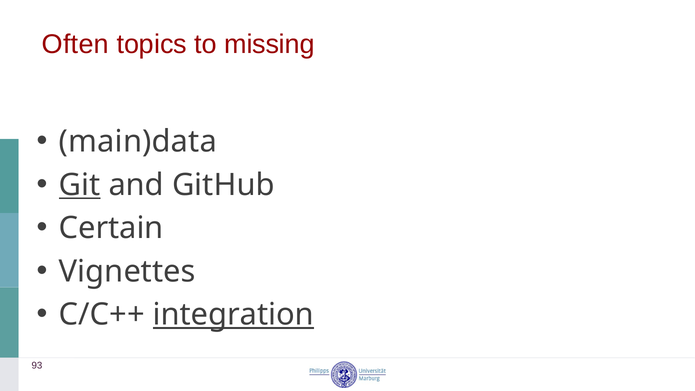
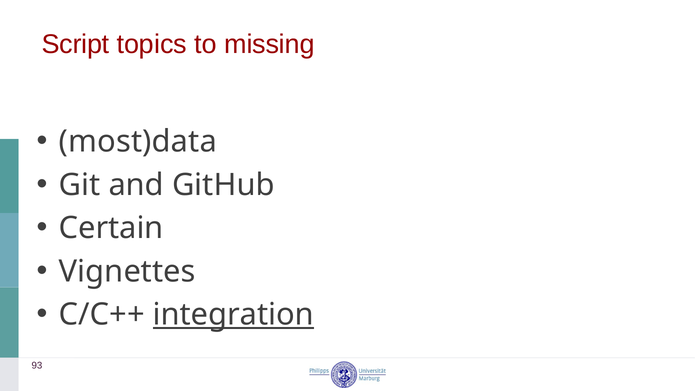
Often: Often -> Script
main)data: main)data -> most)data
Git underline: present -> none
